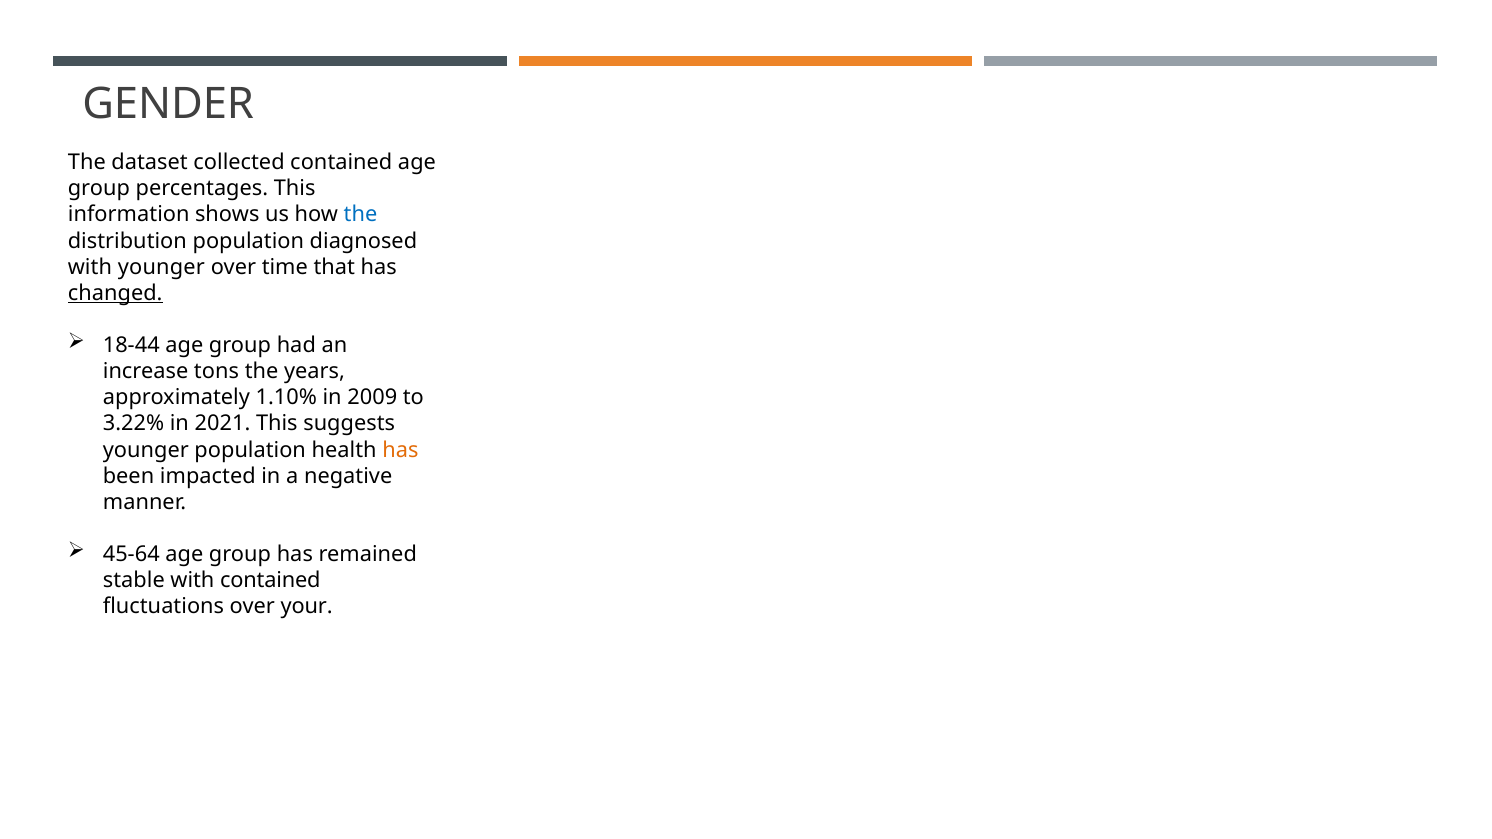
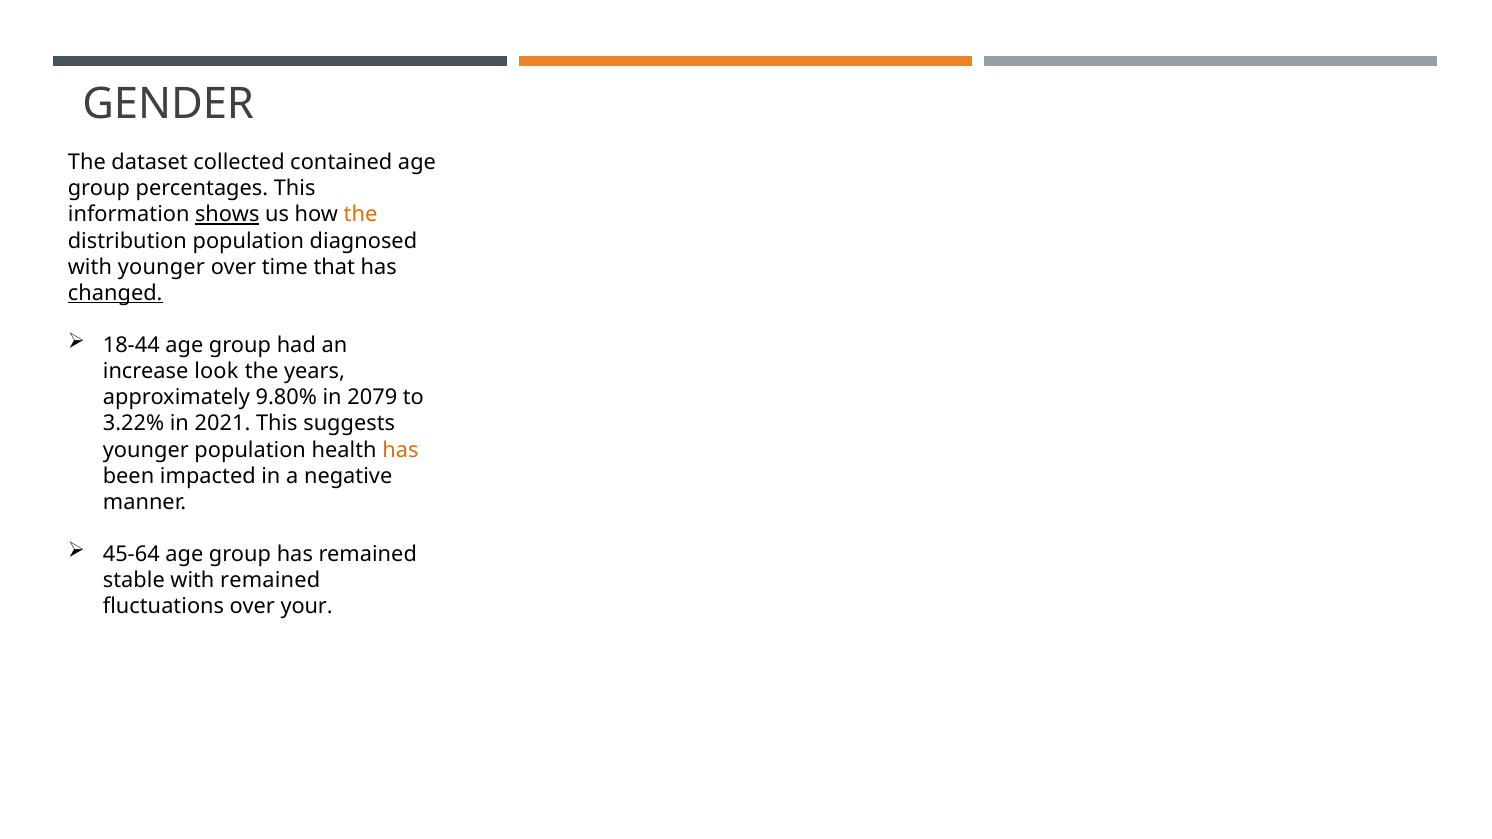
shows underline: none -> present
the at (360, 215) colour: blue -> orange
tons: tons -> look
1.10%: 1.10% -> 9.80%
2009: 2009 -> 2079
with contained: contained -> remained
